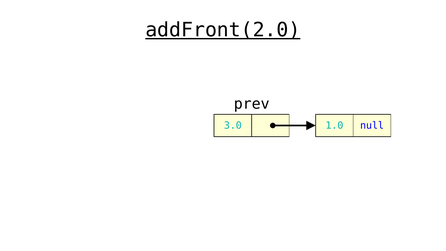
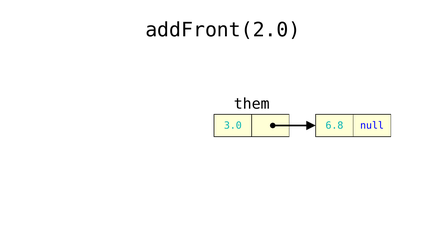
addFront(2.0 underline: present -> none
prev: prev -> them
1.0: 1.0 -> 6.8
